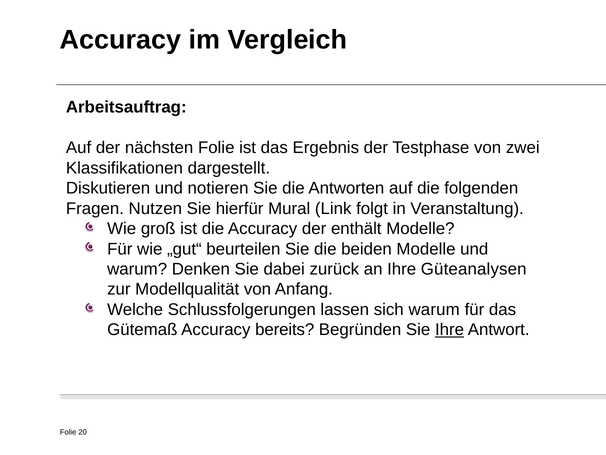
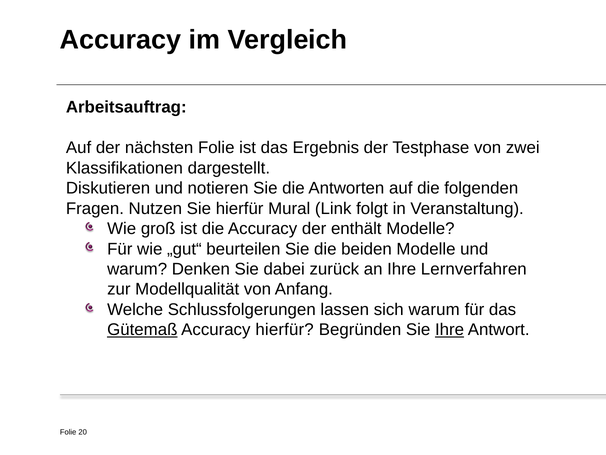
Güteanalysen: Güteanalysen -> Lernverfahren
Gütemaß underline: none -> present
Accuracy bereits: bereits -> hierfür
